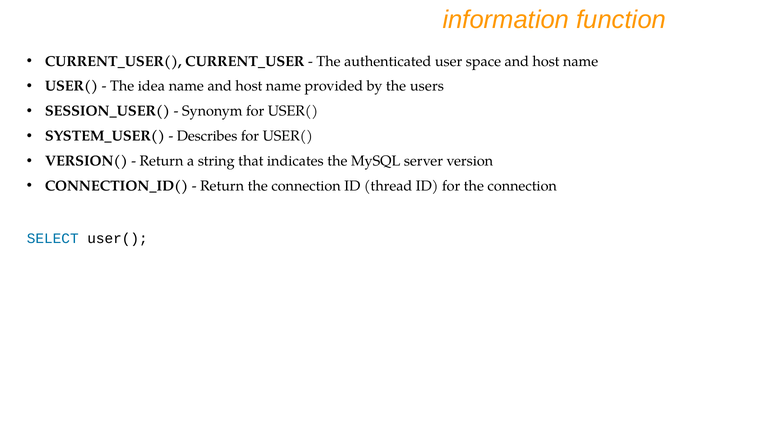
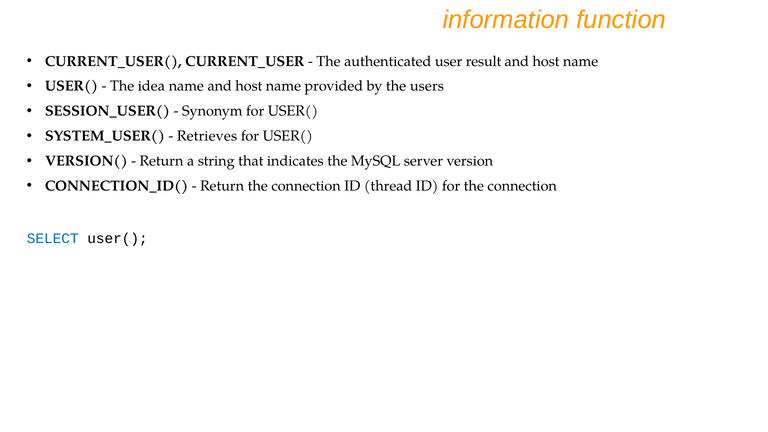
space: space -> result
Describes: Describes -> Retrieves
